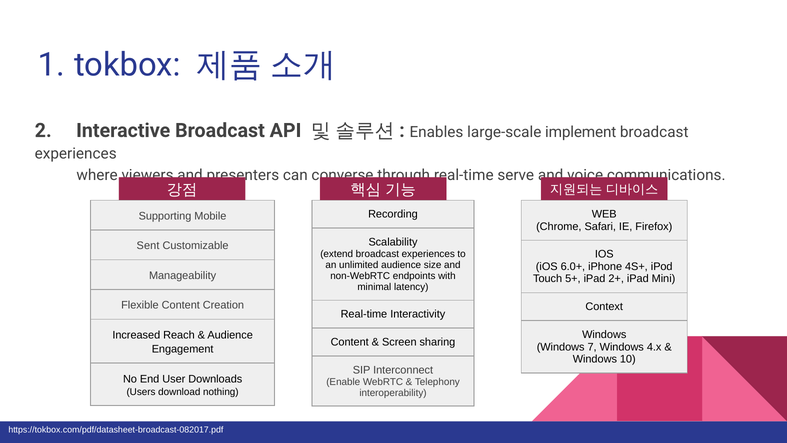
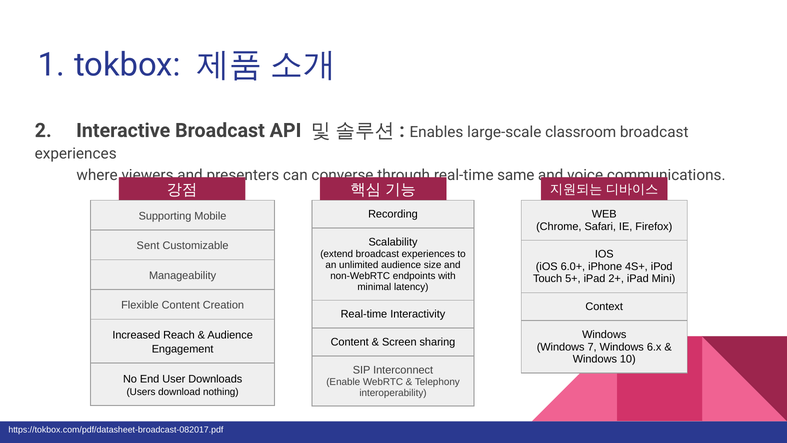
implement: implement -> classroom
serve: serve -> same
4.x: 4.x -> 6.x
